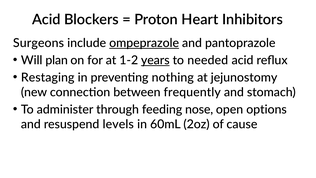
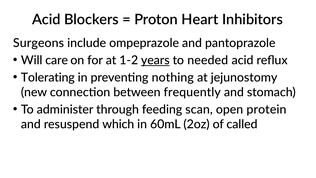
ompeprazole underline: present -> none
plan: plan -> care
Restaging: Restaging -> Tolerating
nose: nose -> scan
options: options -> protein
levels: levels -> which
cause: cause -> called
